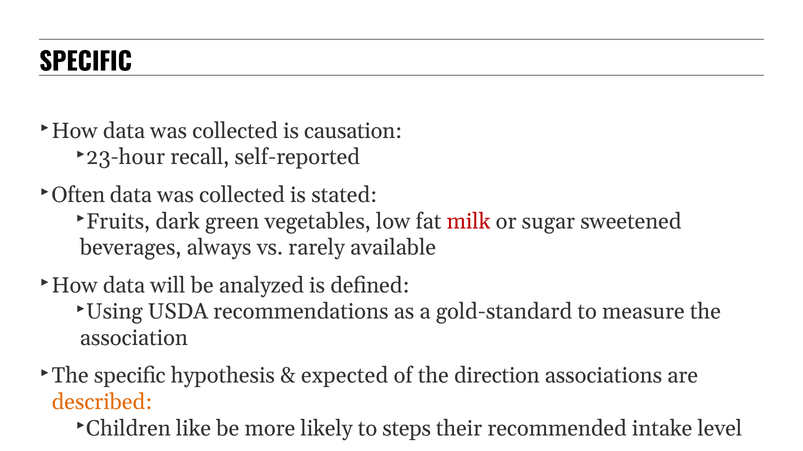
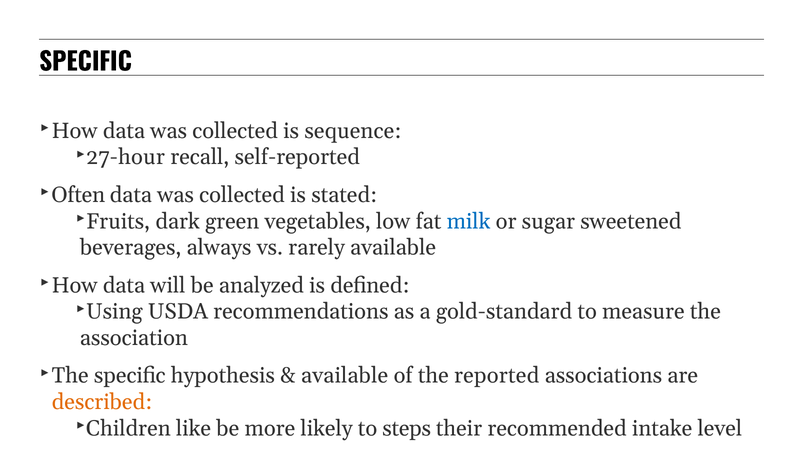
causation: causation -> sequence
23-hour: 23-hour -> 27-hour
milk colour: red -> blue
expected at (345, 376): expected -> available
direction: direction -> reported
